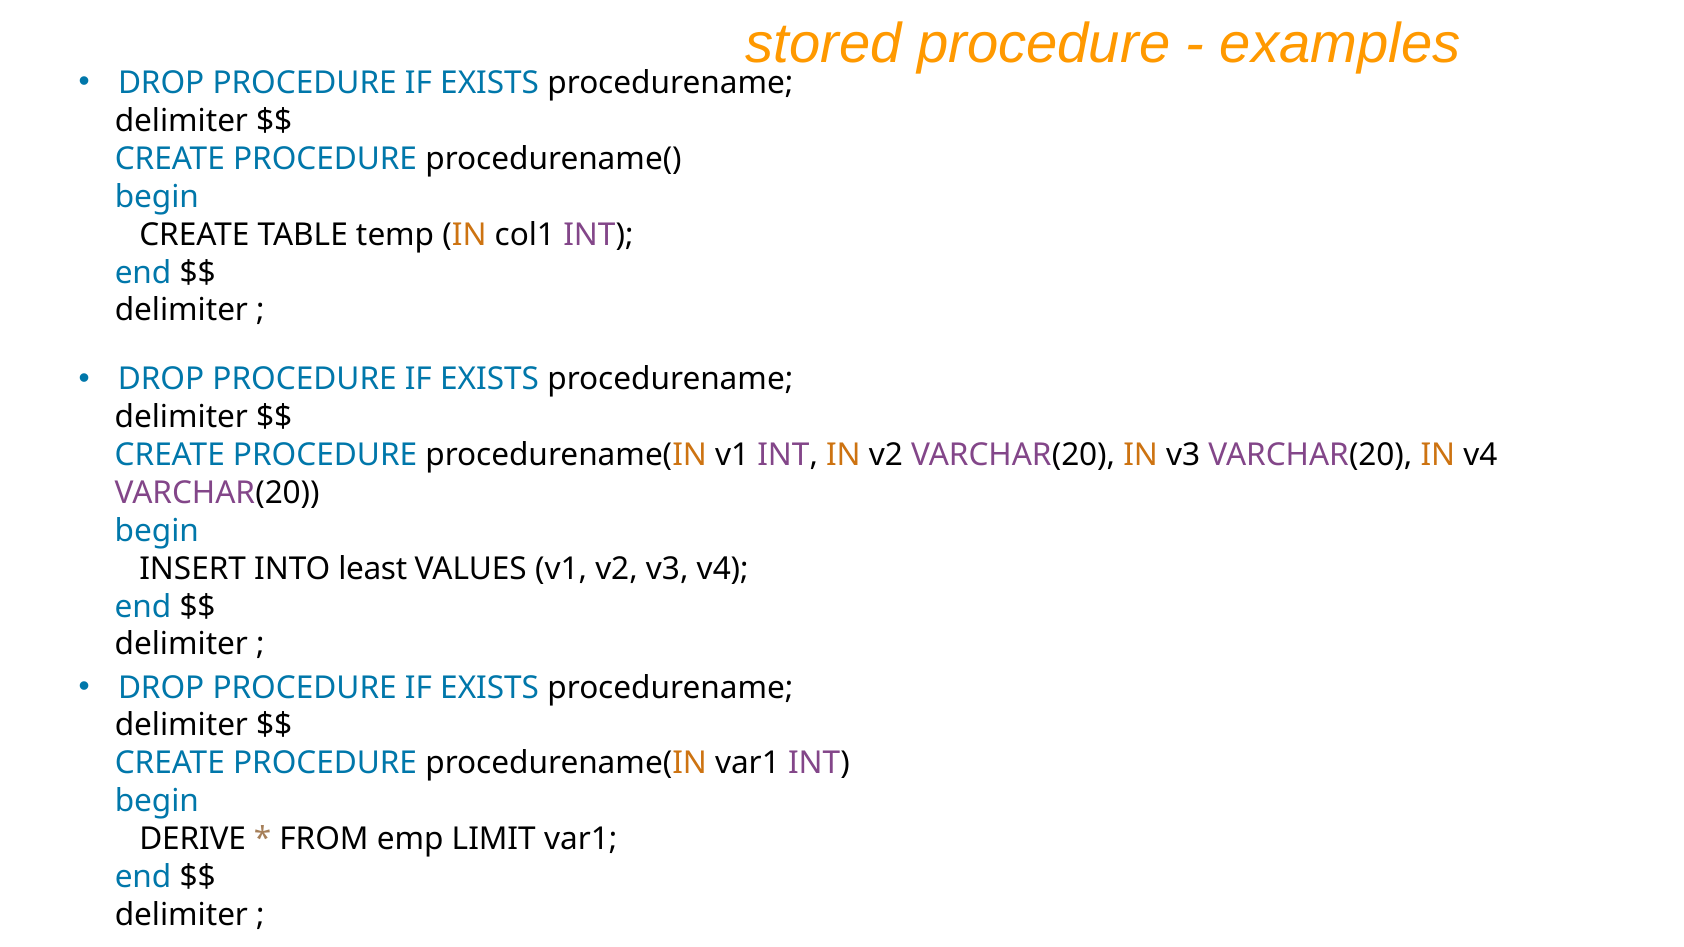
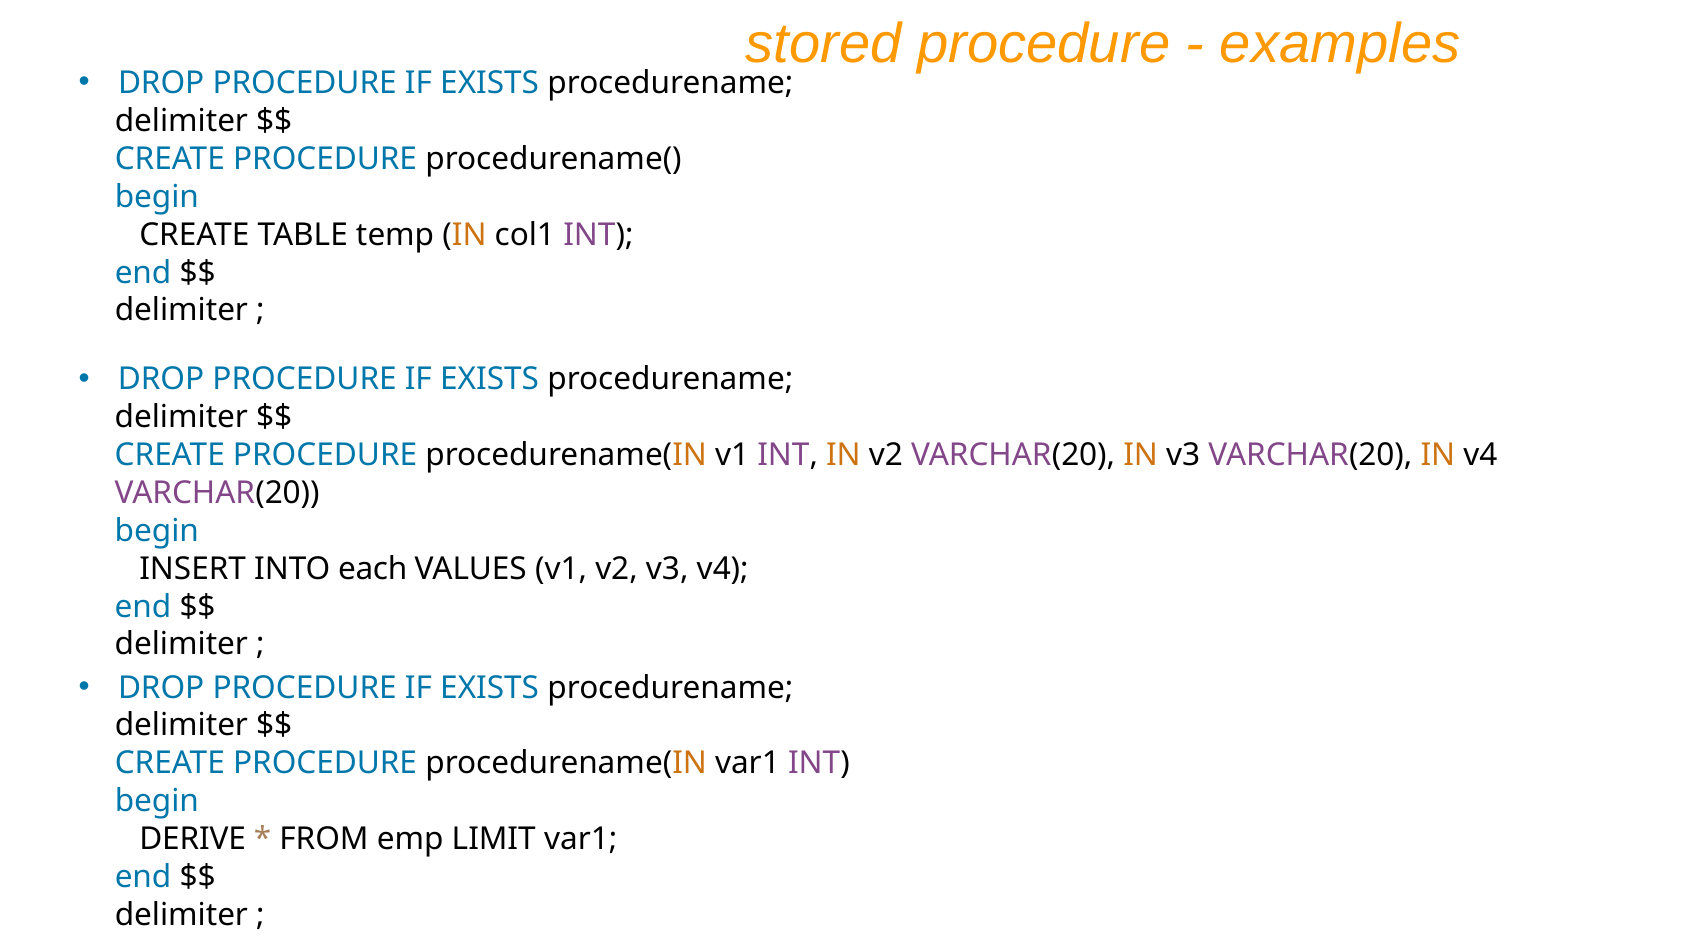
least: least -> each
